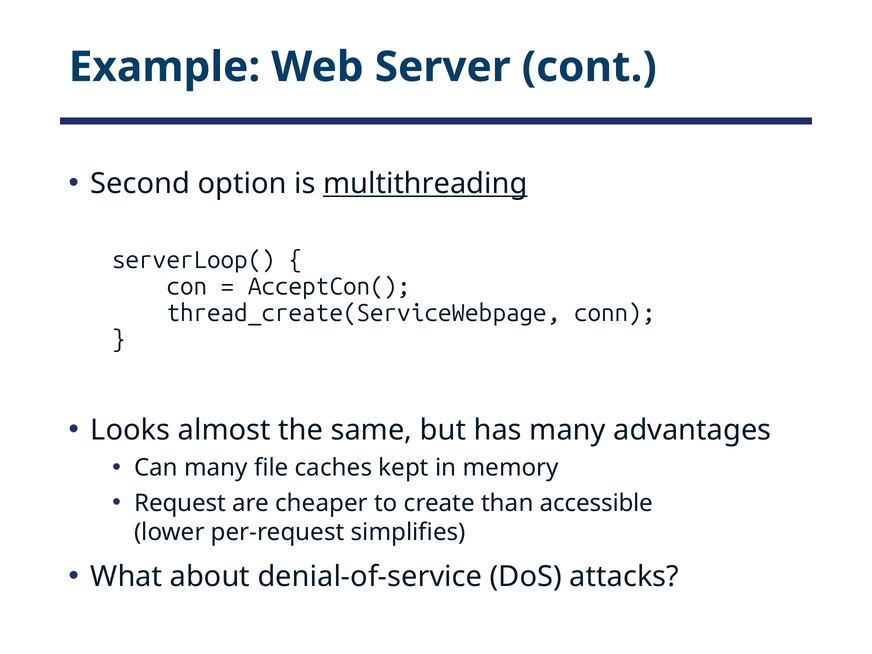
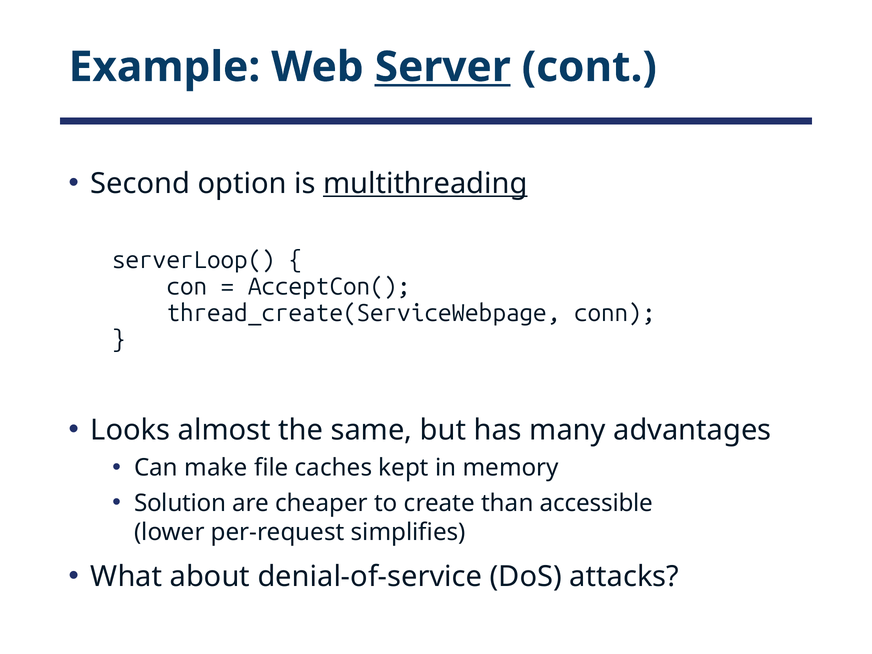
Server underline: none -> present
Can many: many -> make
Request: Request -> Solution
